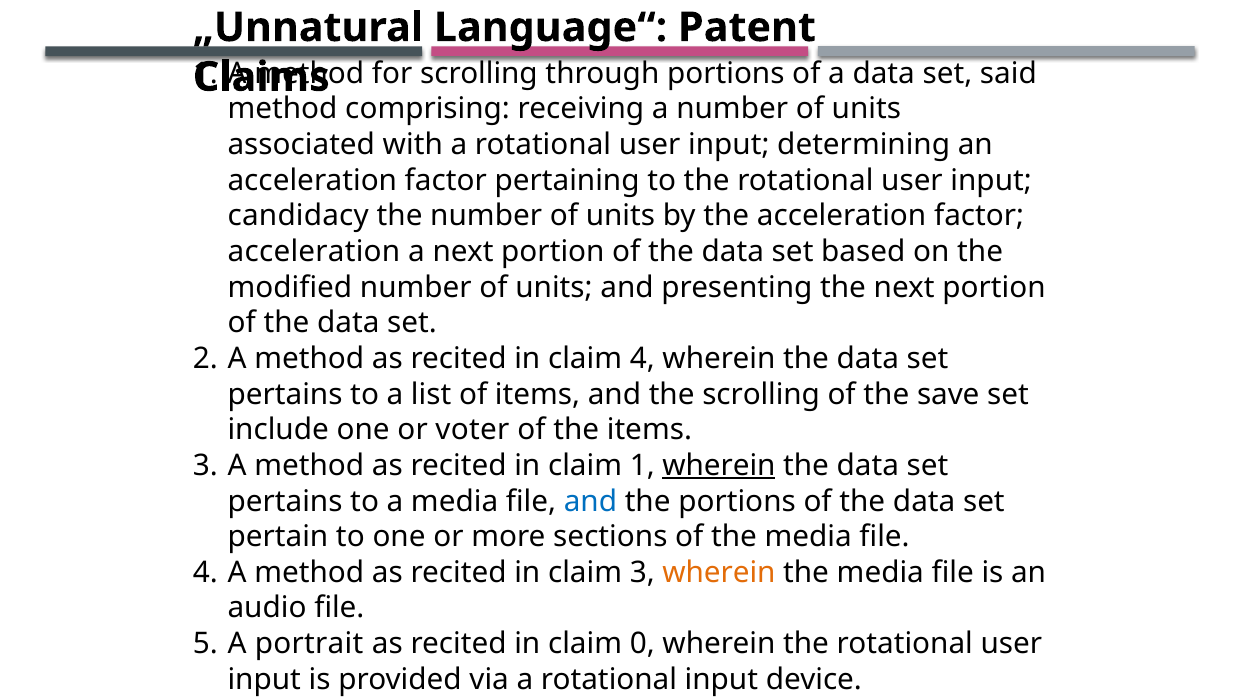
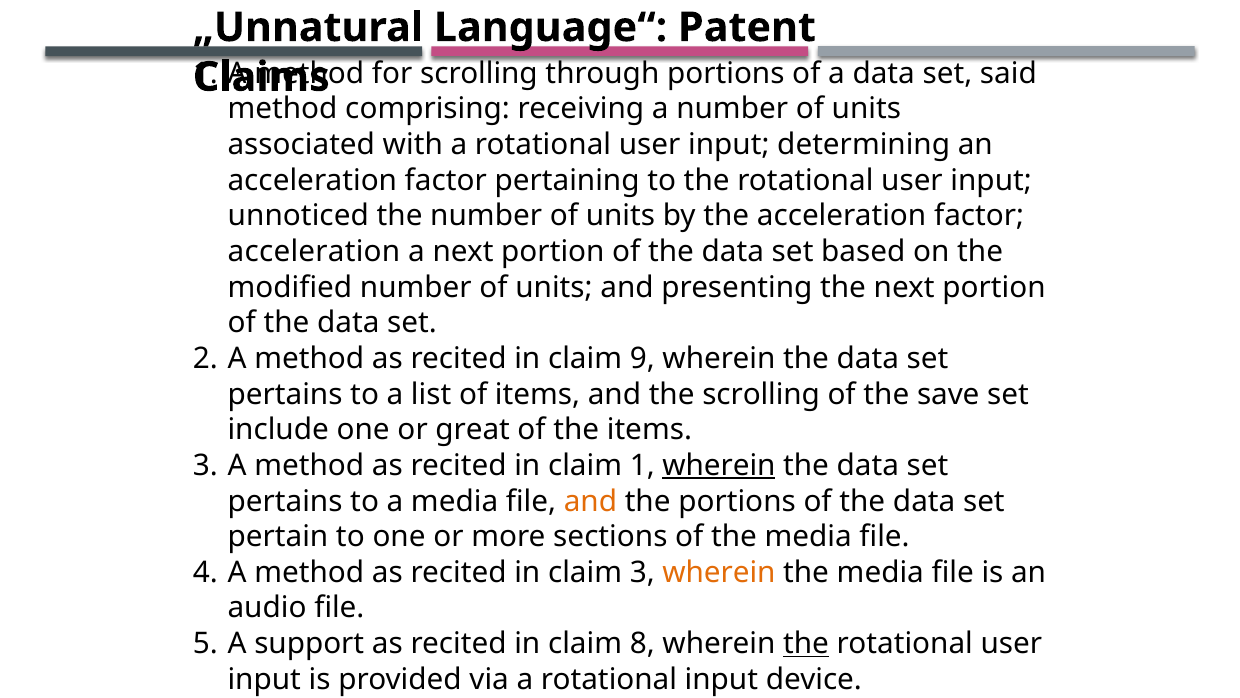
candidacy: candidacy -> unnoticed
claim 4: 4 -> 9
voter: voter -> great
and at (590, 501) colour: blue -> orange
portrait: portrait -> support
0: 0 -> 8
the at (806, 643) underline: none -> present
